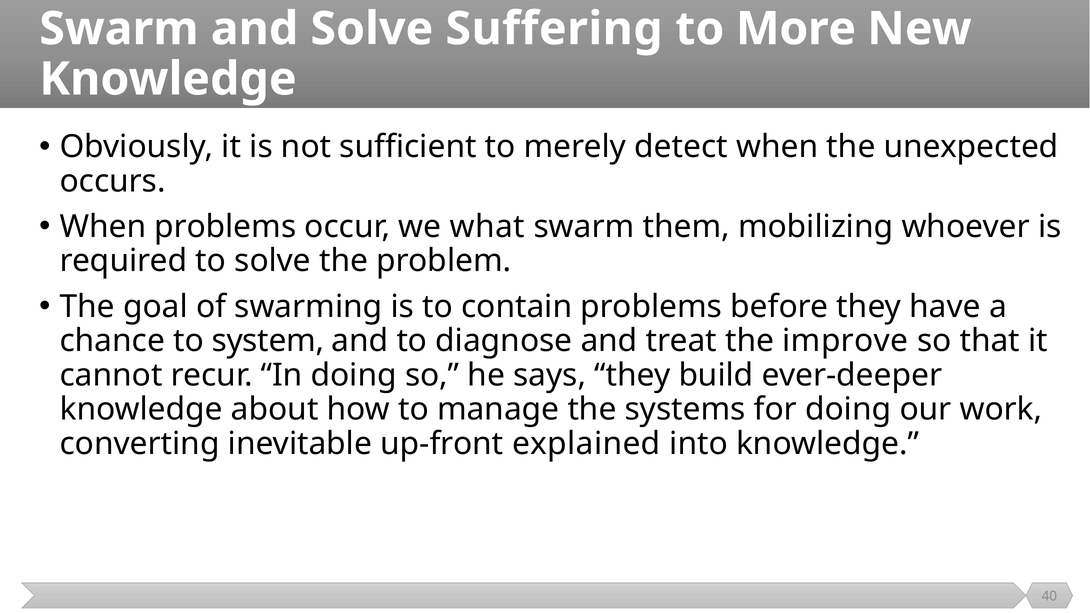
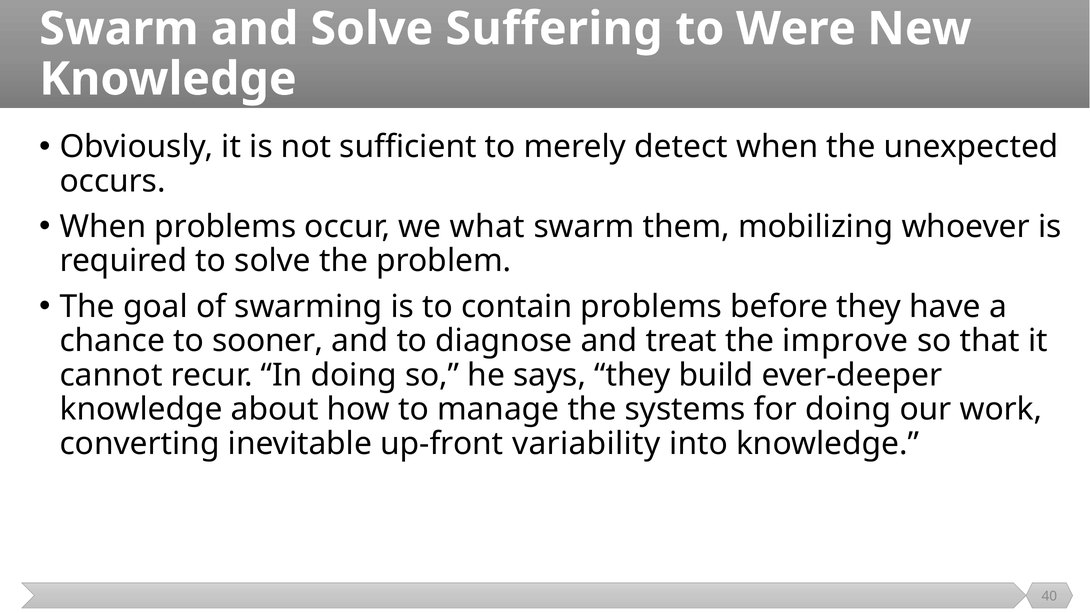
More: More -> Were
system: system -> sooner
explained: explained -> variability
